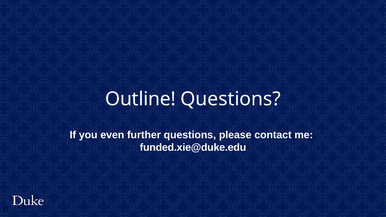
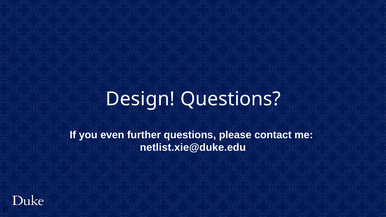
Outline: Outline -> Design
funded.xie@duke.edu: funded.xie@duke.edu -> netlist.xie@duke.edu
